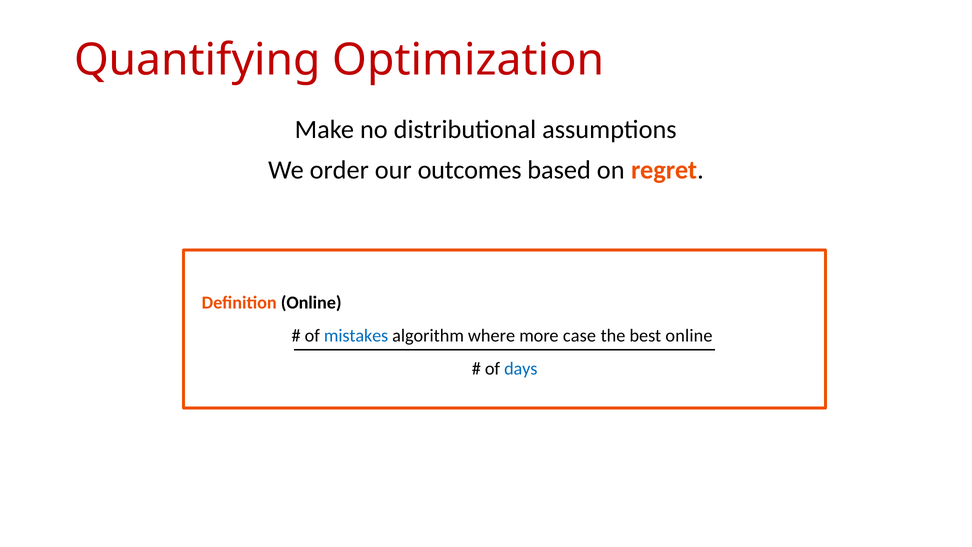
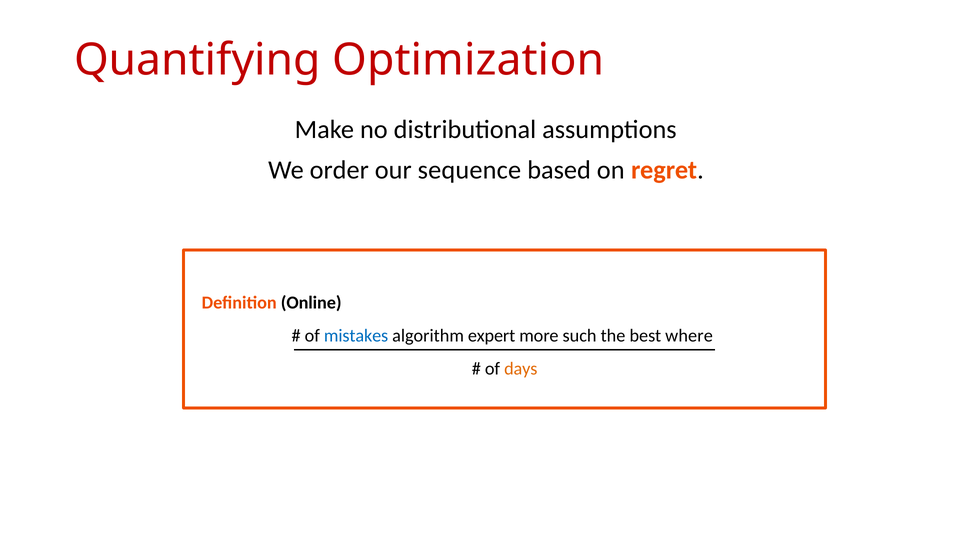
outcomes: outcomes -> sequence
where: where -> expert
case: case -> such
best online: online -> where
days colour: blue -> orange
